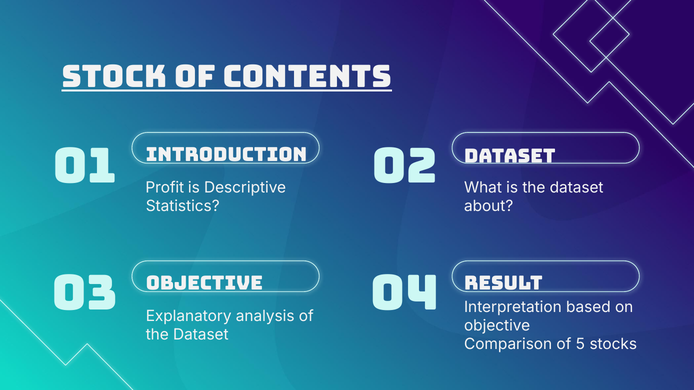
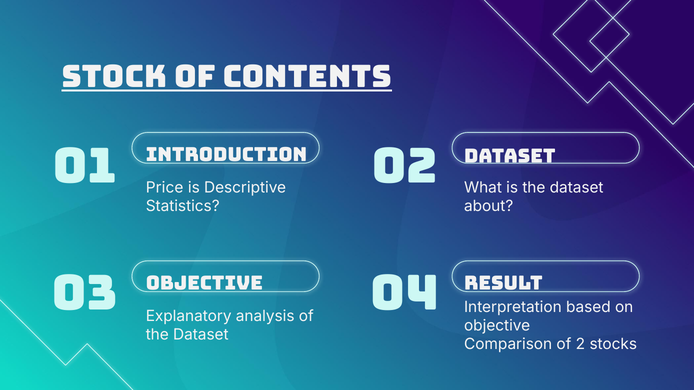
Profit: Profit -> Price
5: 5 -> 2
